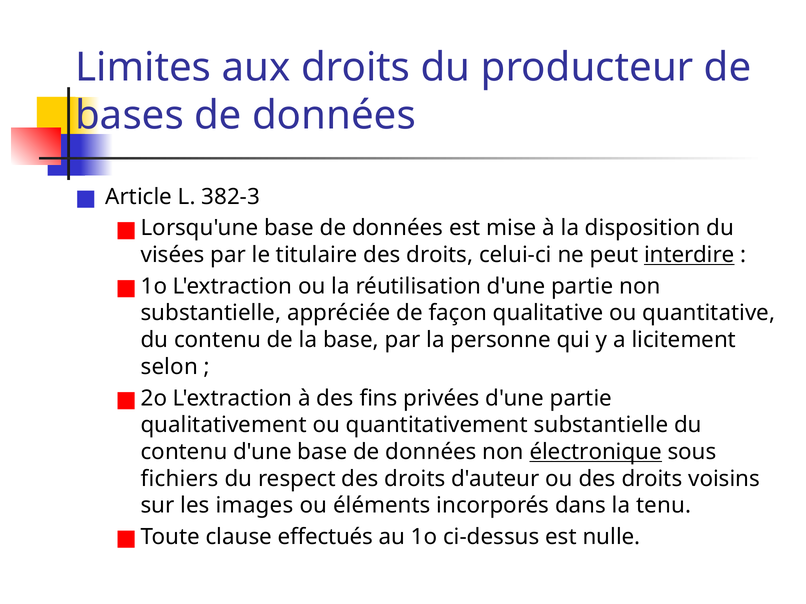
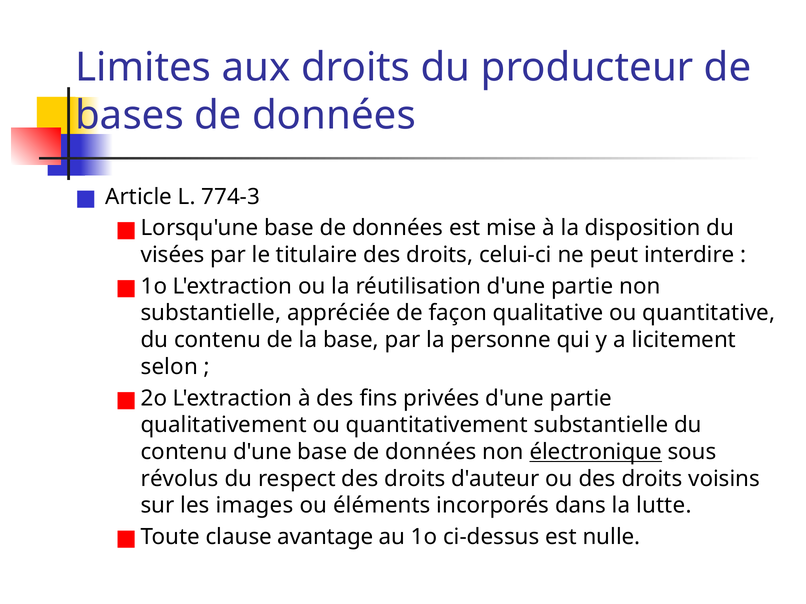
382-3: 382-3 -> 774-3
interdire underline: present -> none
fichiers: fichiers -> révolus
tenu: tenu -> lutte
effectués: effectués -> avantage
